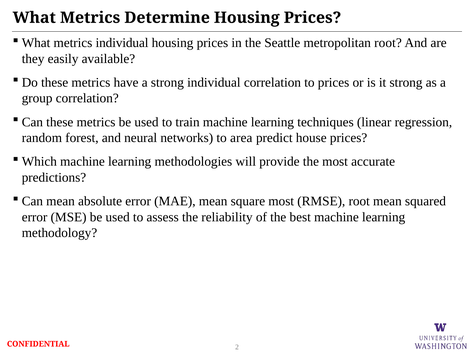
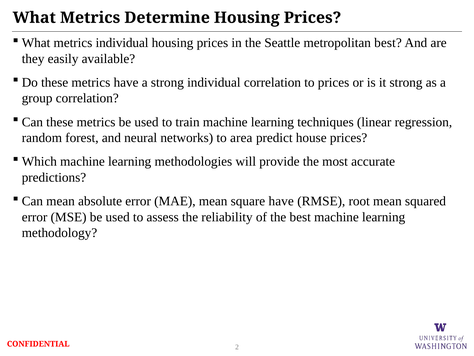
metropolitan root: root -> best
square most: most -> have
